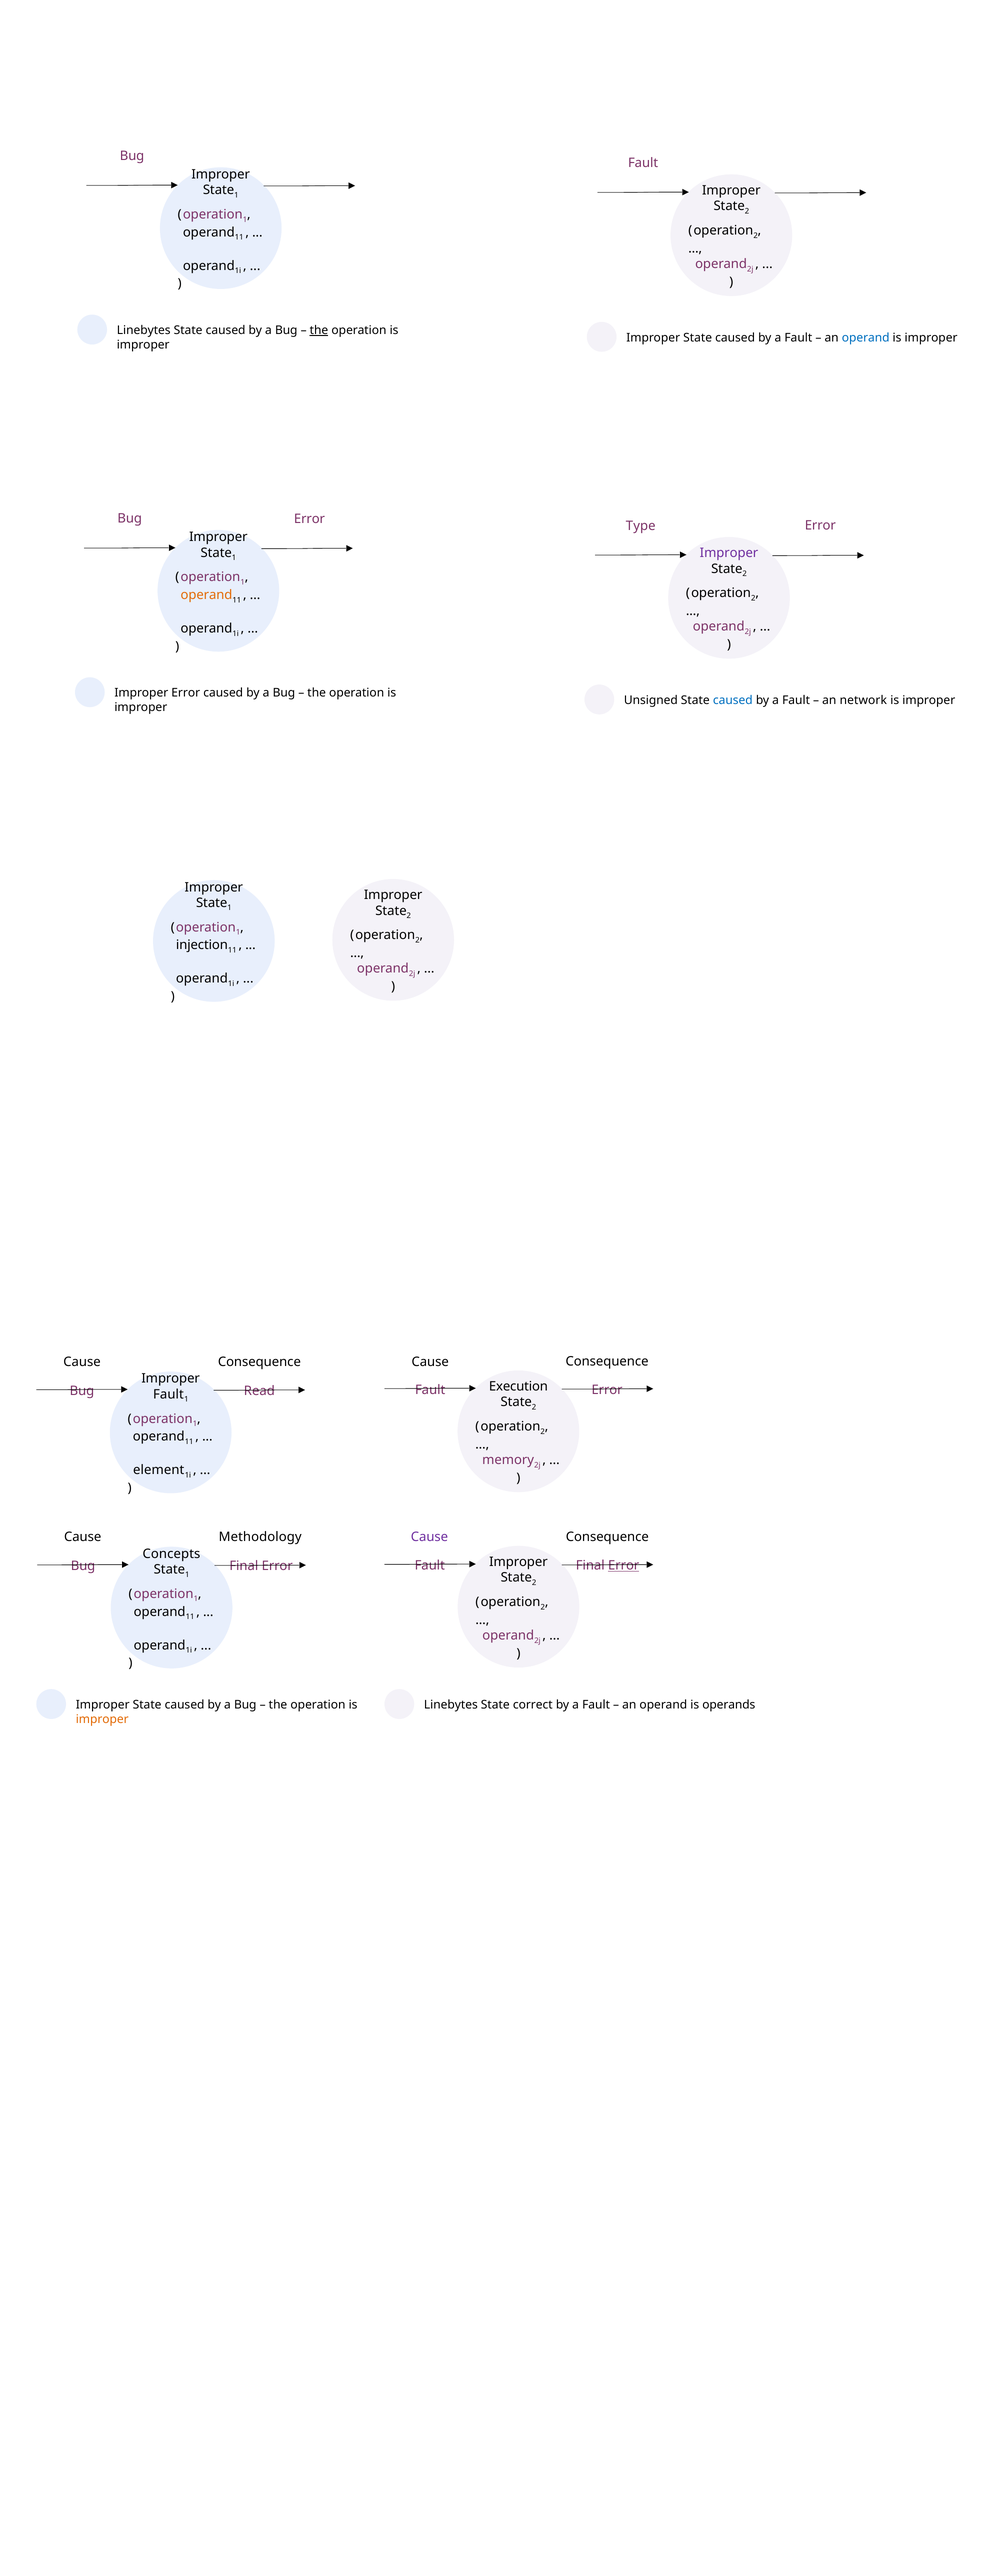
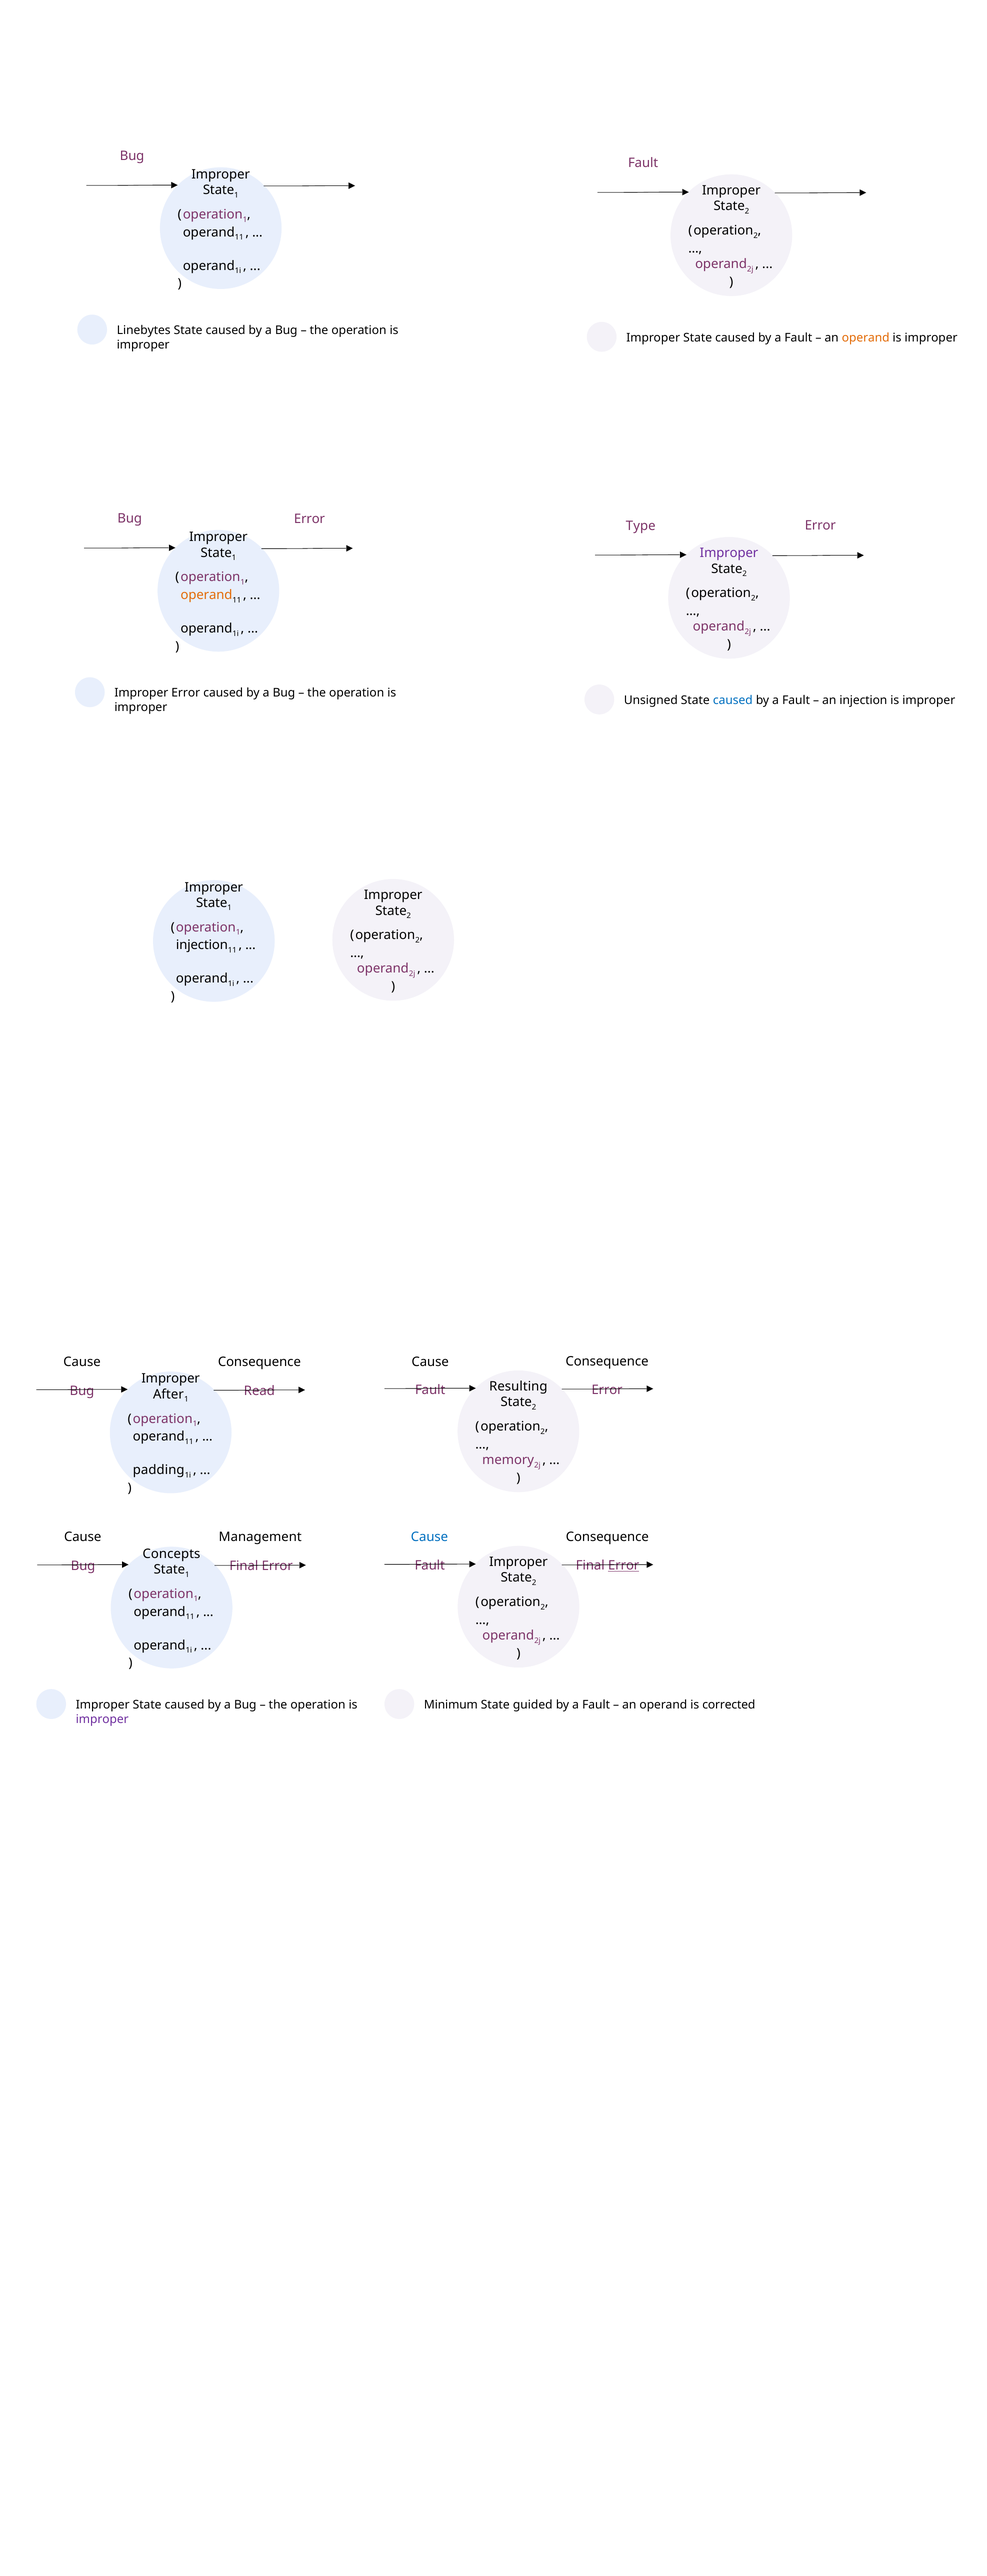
the at (319, 330) underline: present -> none
operand at (866, 337) colour: blue -> orange
an network: network -> injection
Execution: Execution -> Resulting
Fault at (168, 1394): Fault -> After
element: element -> padding
Methodology: Methodology -> Management
Cause at (429, 1536) colour: purple -> blue
Linebytes at (451, 1704): Linebytes -> Minimum
correct: correct -> guided
operands: operands -> corrected
improper at (102, 1718) colour: orange -> purple
